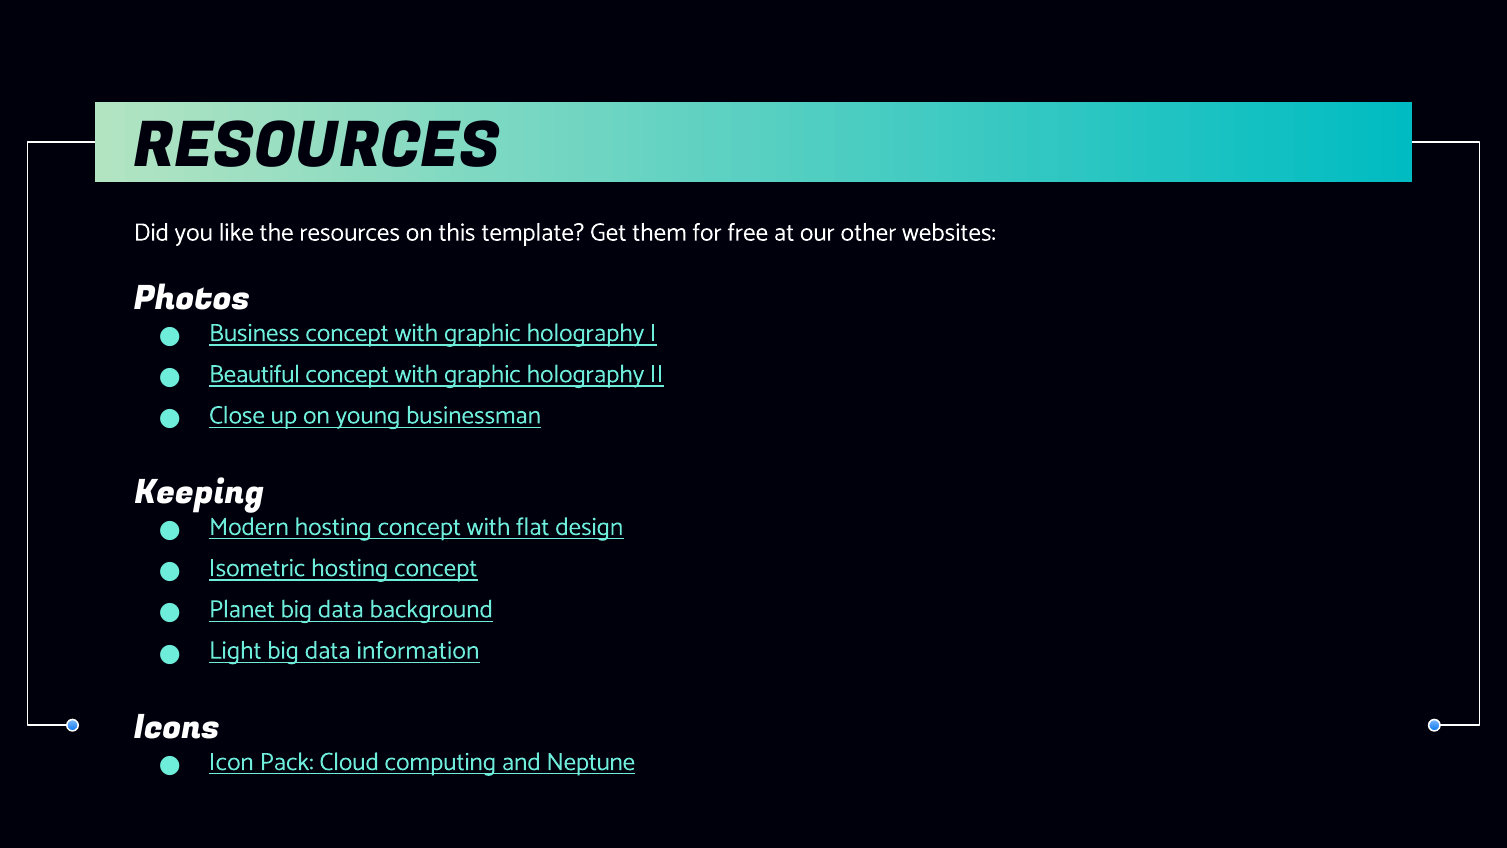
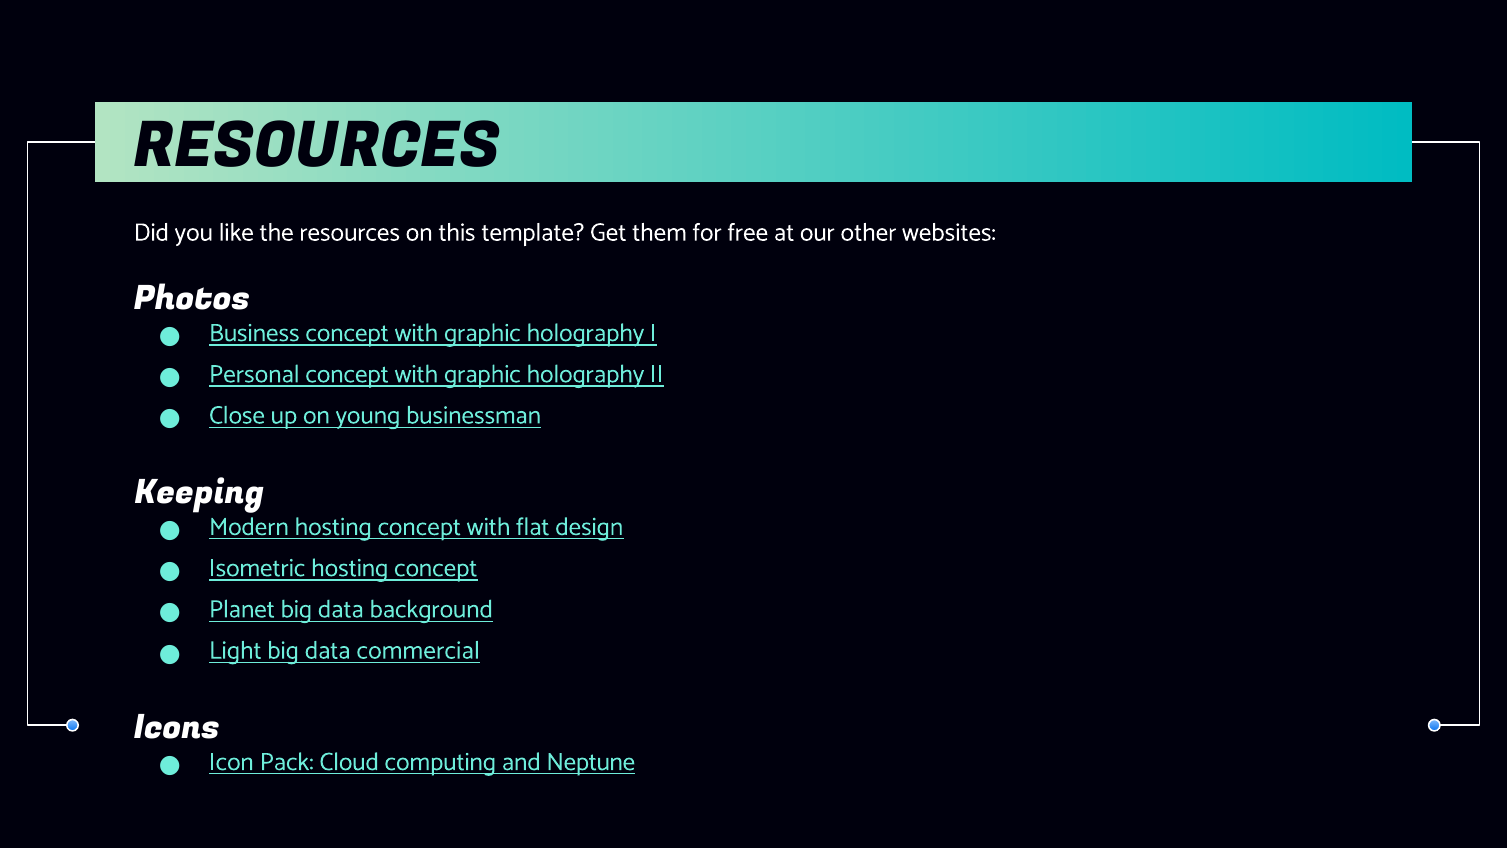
Beautiful: Beautiful -> Personal
information: information -> commercial
